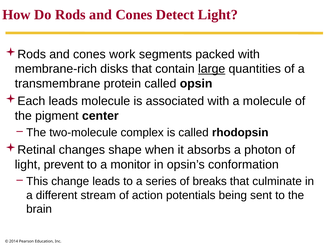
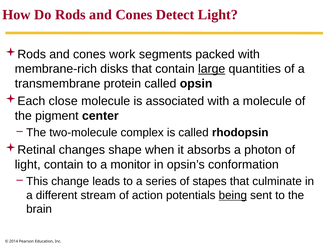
Each leads: leads -> close
light prevent: prevent -> contain
breaks: breaks -> stapes
being underline: none -> present
